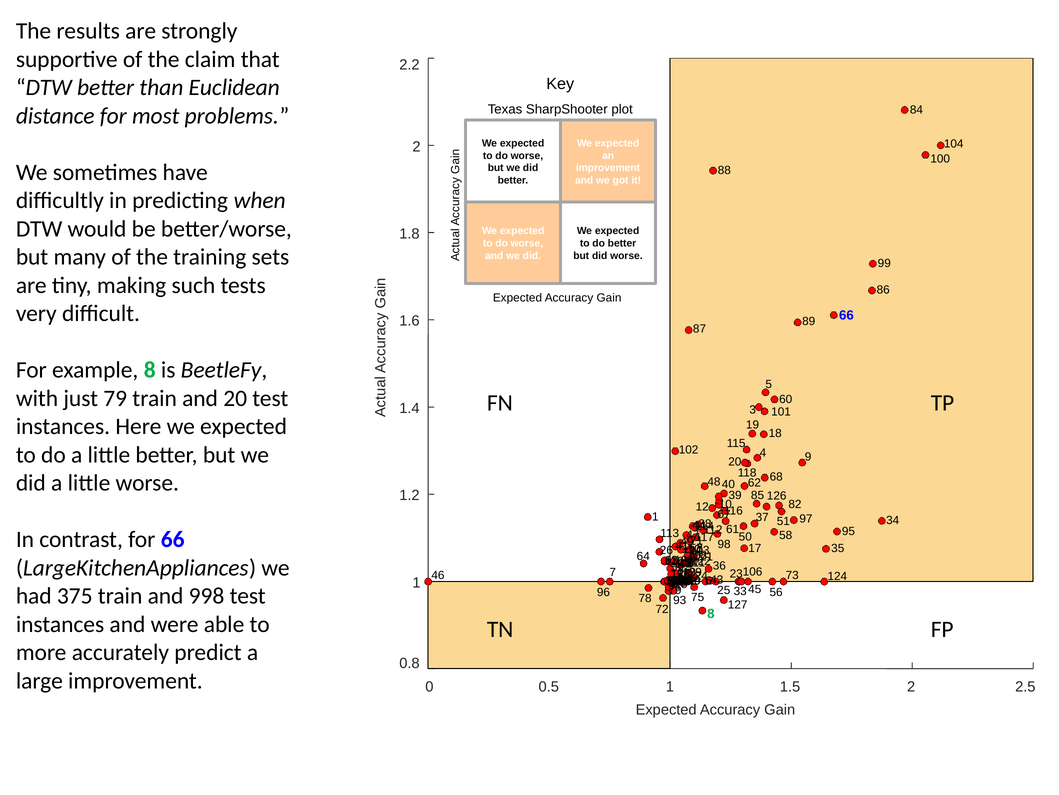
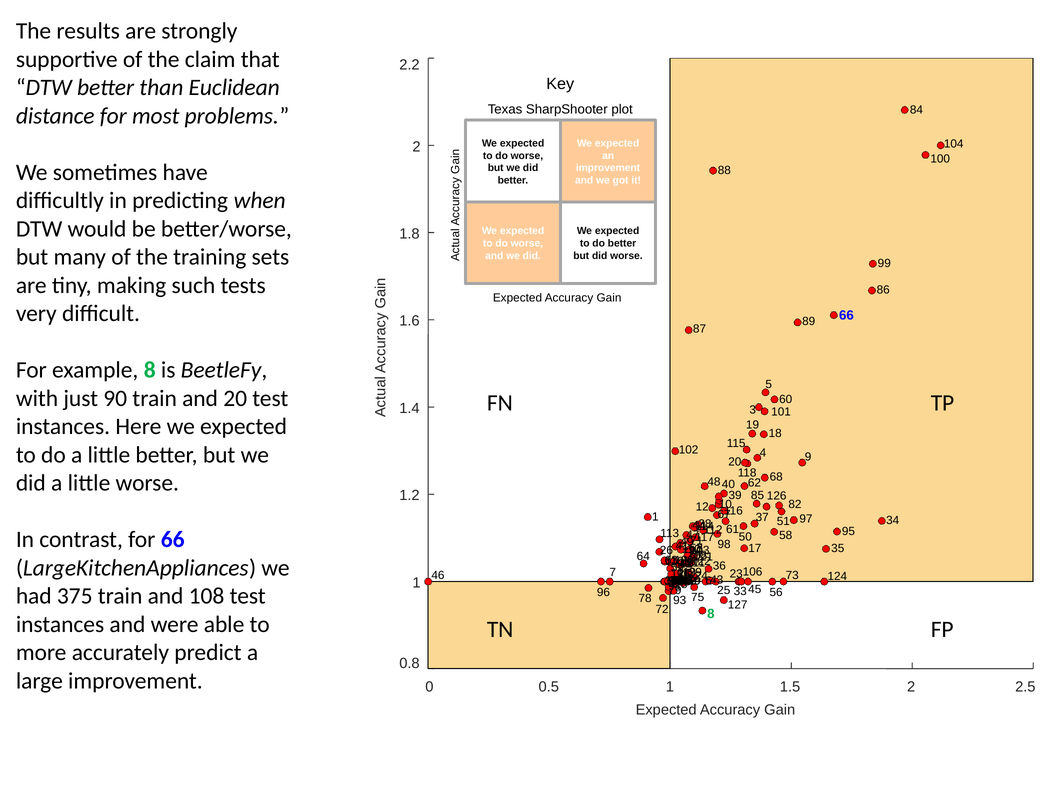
just 79: 79 -> 90
and 998: 998 -> 108
